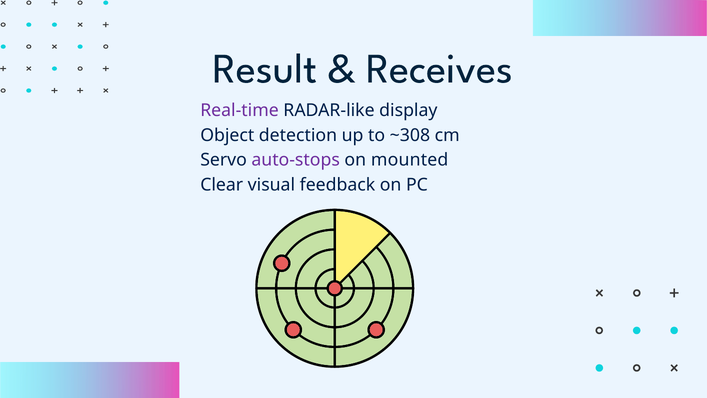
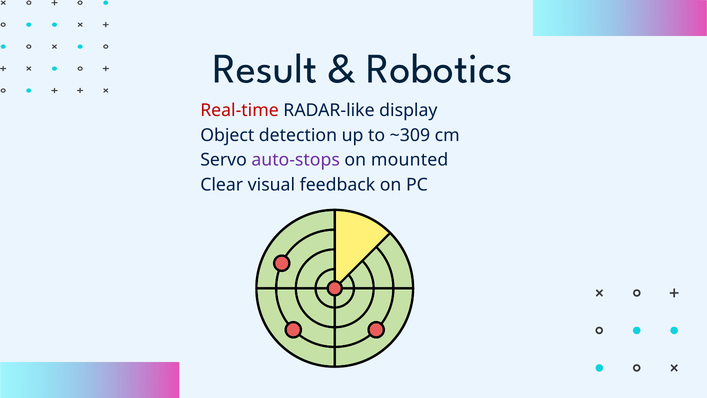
Receives: Receives -> Robotics
Real-time colour: purple -> red
~308: ~308 -> ~309
